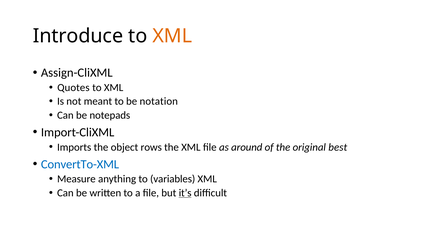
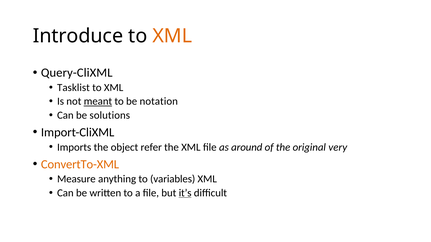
Assign-CliXML: Assign-CliXML -> Query-CliXML
Quotes: Quotes -> Tasklist
meant underline: none -> present
notepads: notepads -> solutions
rows: rows -> refer
best: best -> very
ConvertTo-XML colour: blue -> orange
